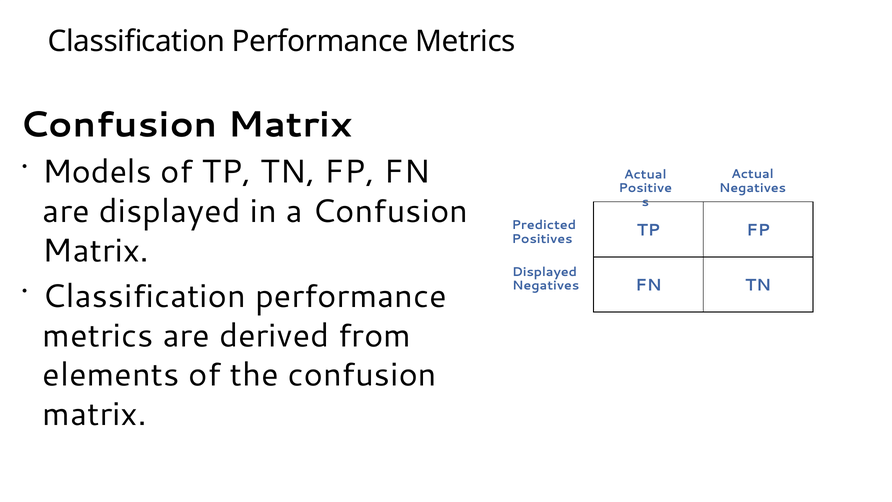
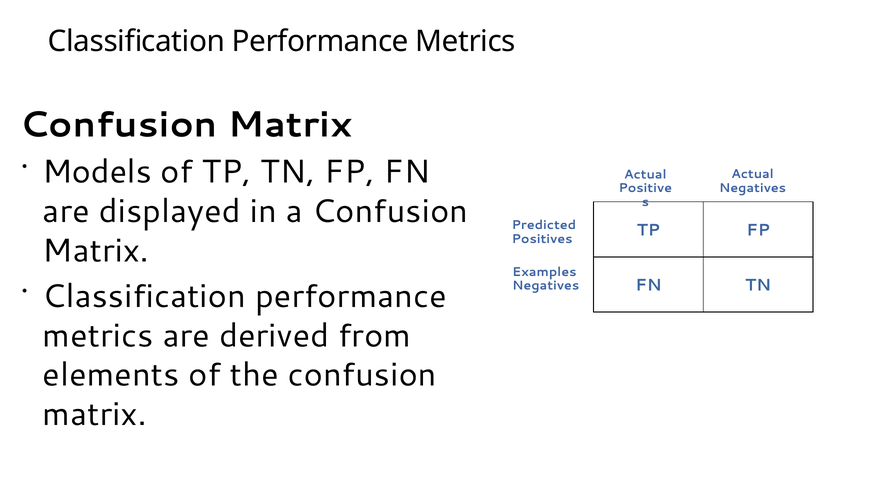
Displayed at (544, 272): Displayed -> Examples
